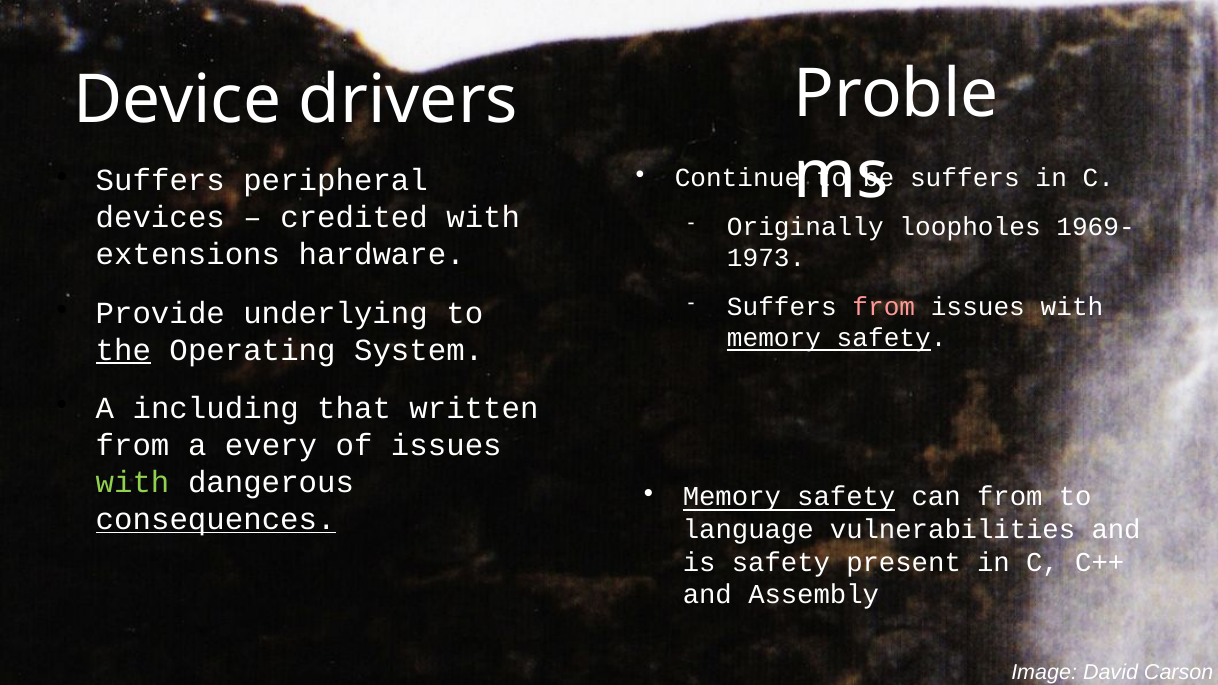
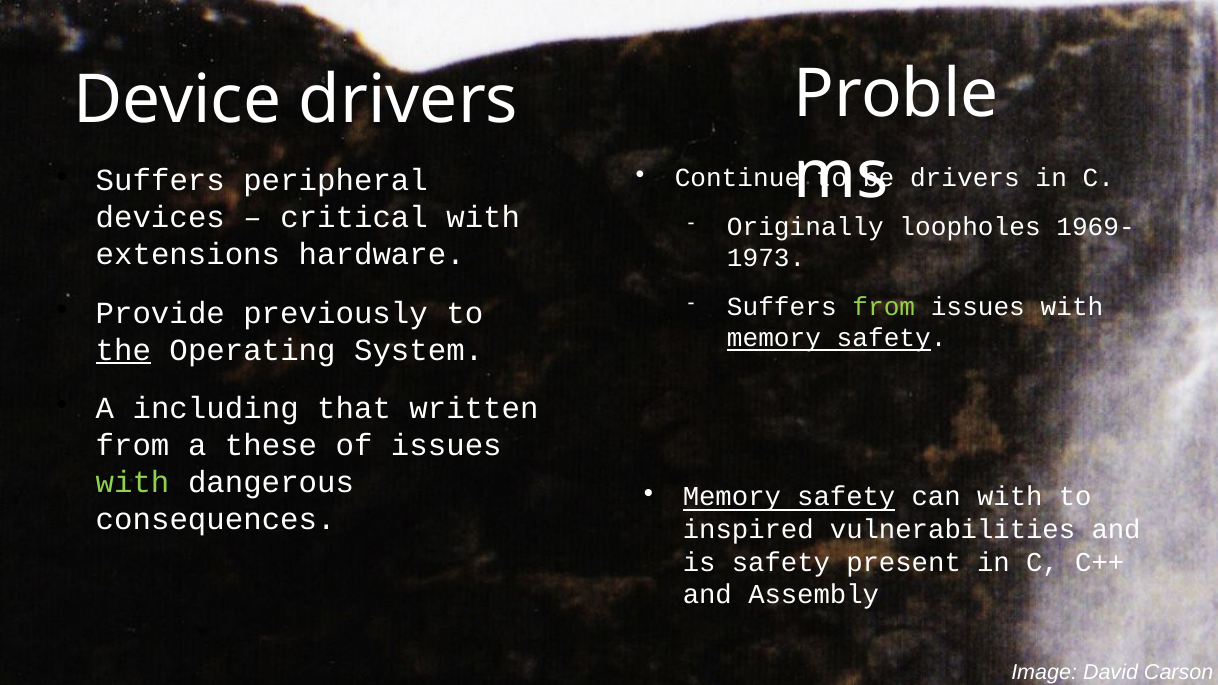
suffers at (965, 178): suffers -> drivers
credited: credited -> critical
from at (884, 307) colour: pink -> light green
underlying: underlying -> previously
every: every -> these
can from: from -> with
consequences underline: present -> none
language: language -> inspired
